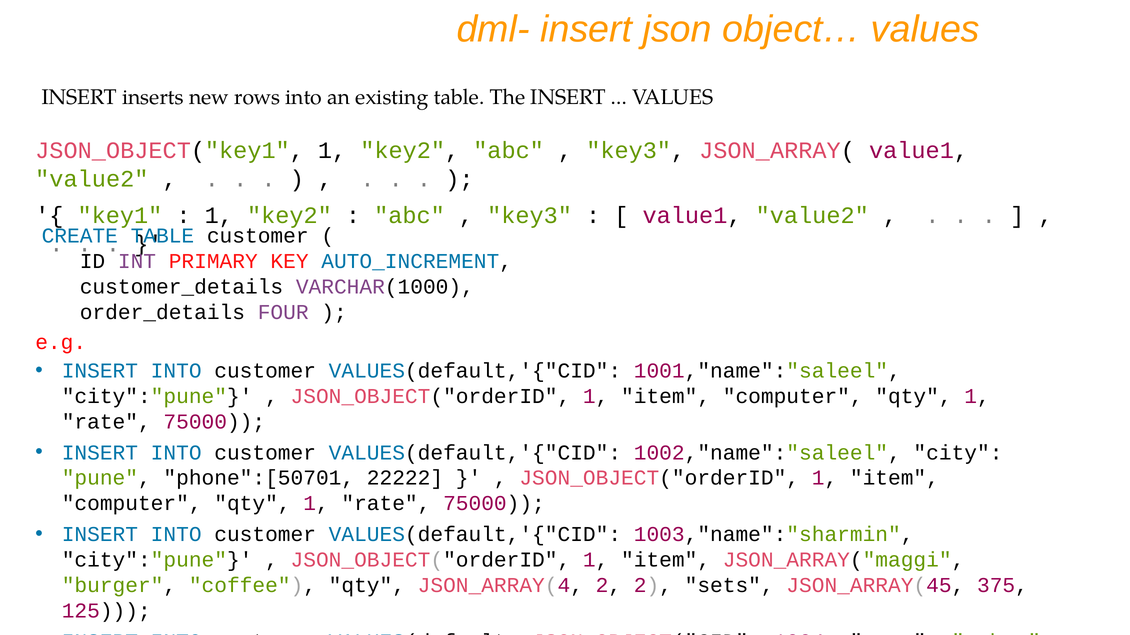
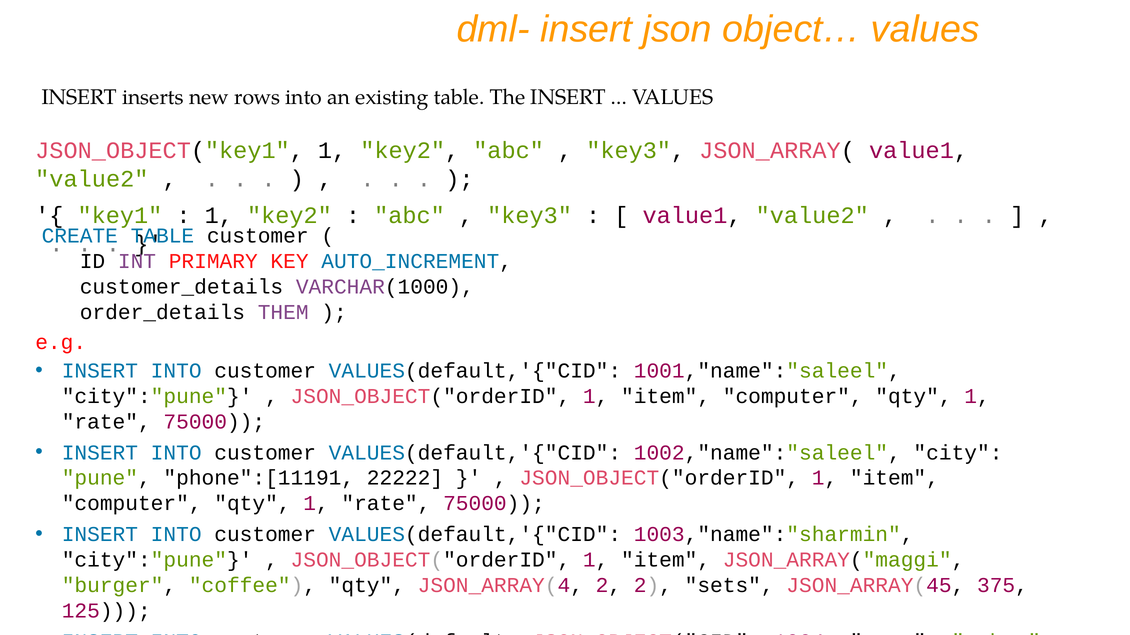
FOUR: FOUR -> THEM
phone":[50701: phone":[50701 -> phone":[11191
